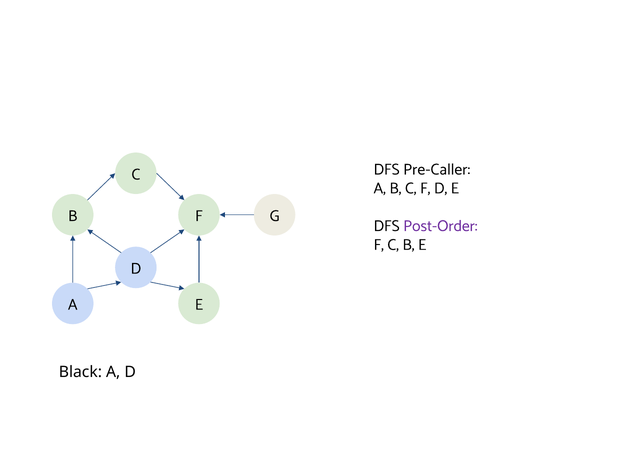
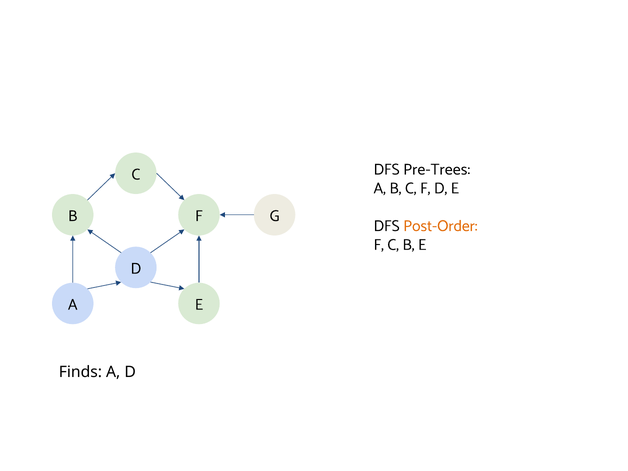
Pre-Caller: Pre-Caller -> Pre-Trees
Post-Order colour: purple -> orange
Black: Black -> Finds
